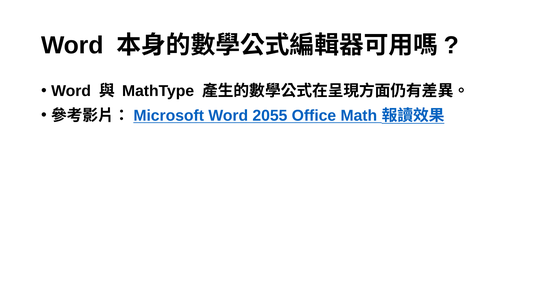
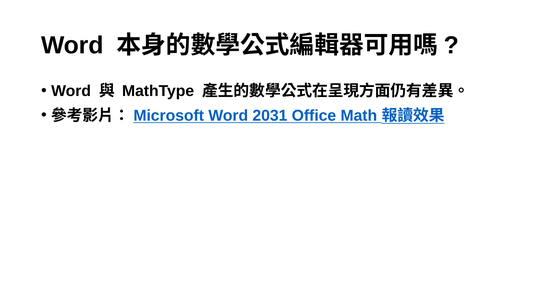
2055: 2055 -> 2031
